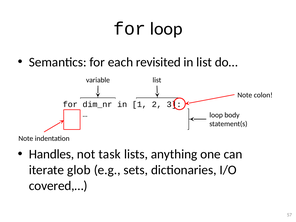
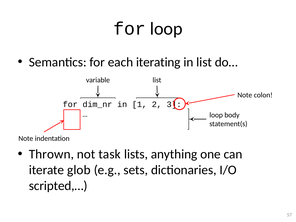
revisited: revisited -> iterating
Handles: Handles -> Thrown
covered,…: covered,… -> scripted,…
